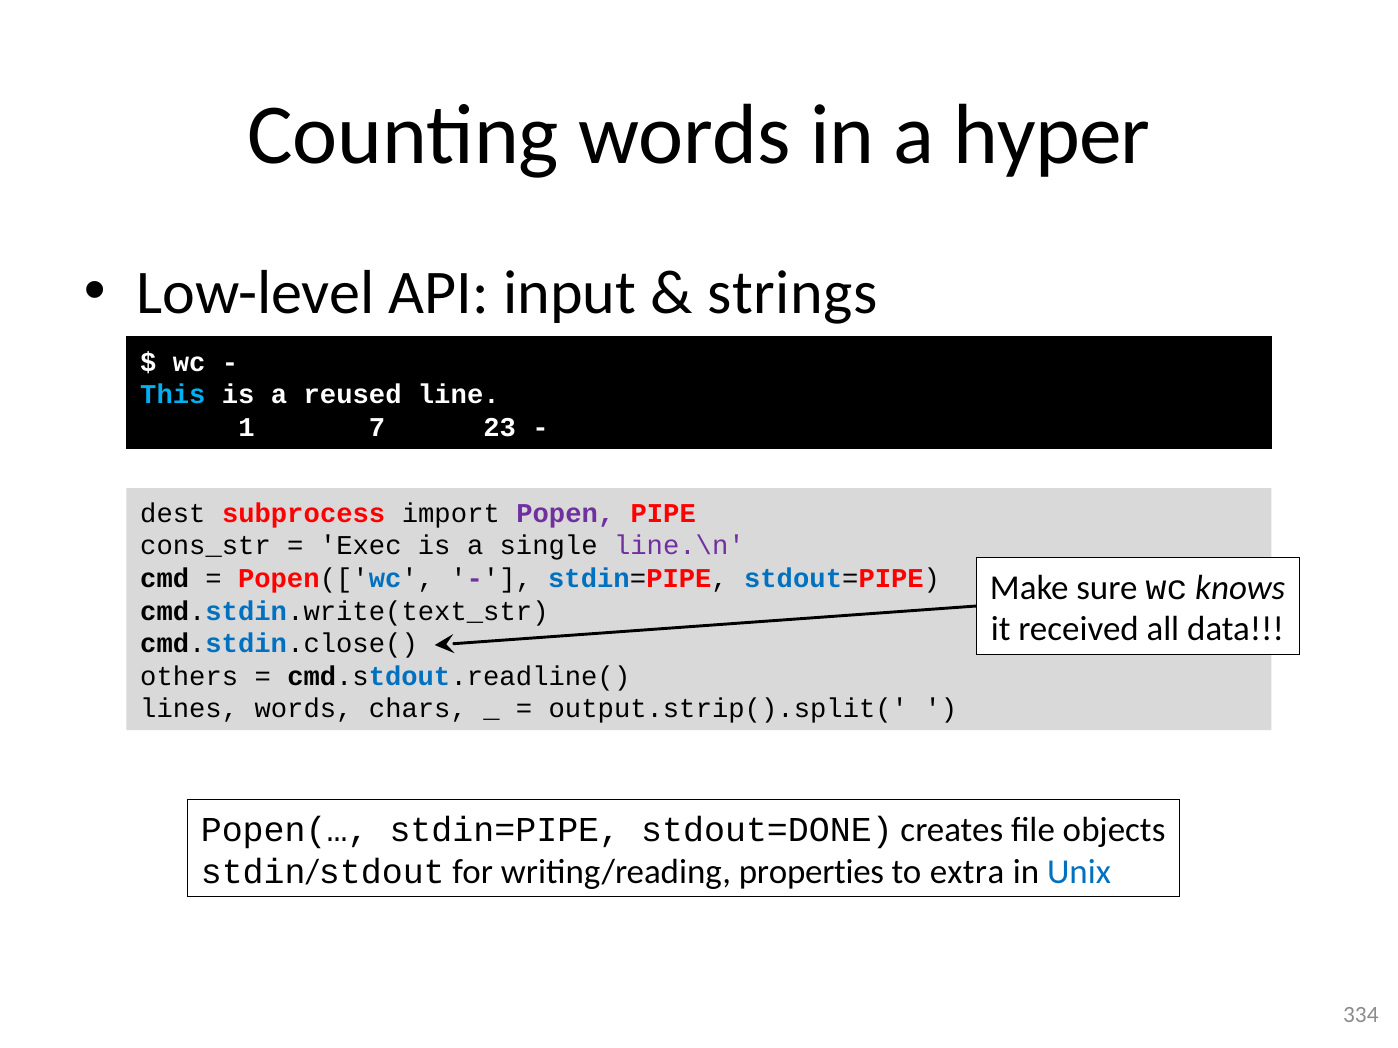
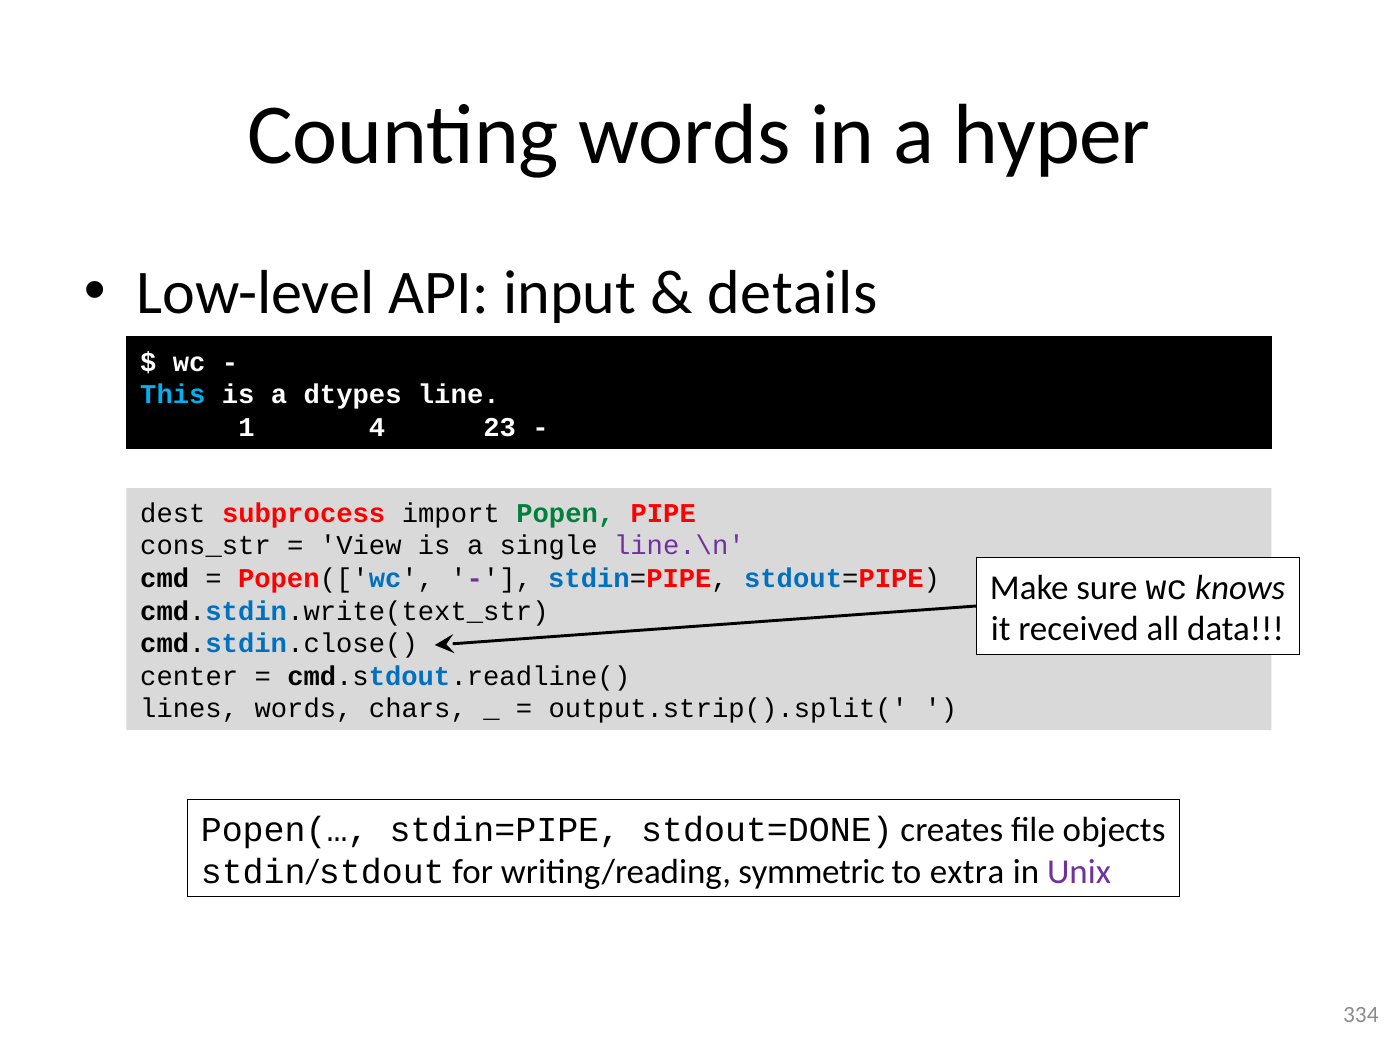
strings: strings -> details
reused: reused -> dtypes
7: 7 -> 4
Popen colour: purple -> green
Exec: Exec -> View
others: others -> center
properties: properties -> symmetric
Unix colour: blue -> purple
